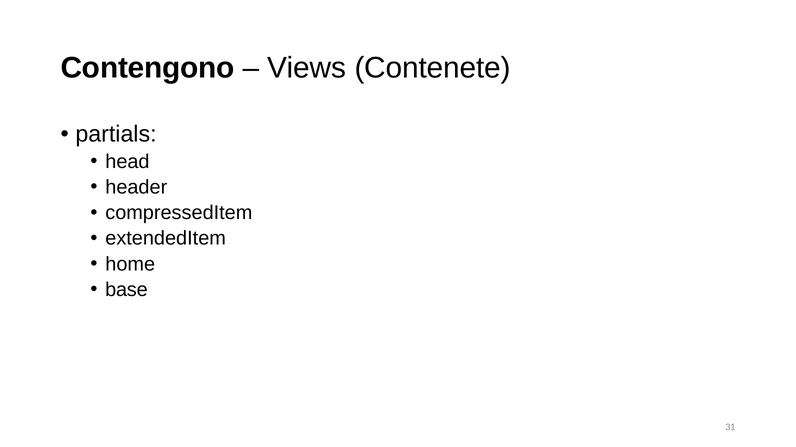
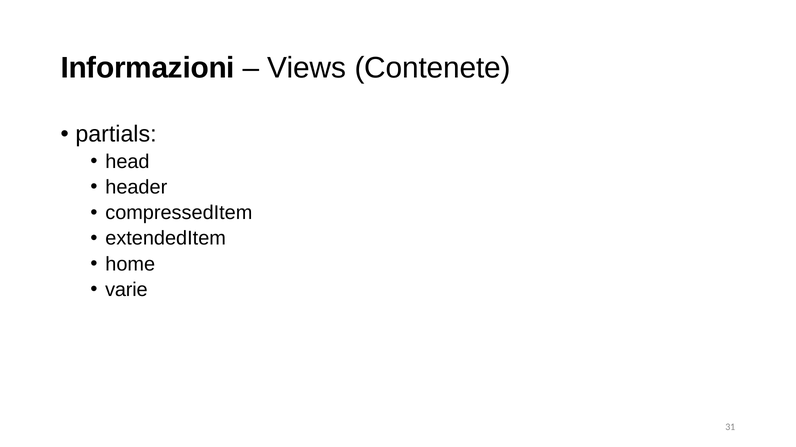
Contengono: Contengono -> Informazioni
base: base -> varie
